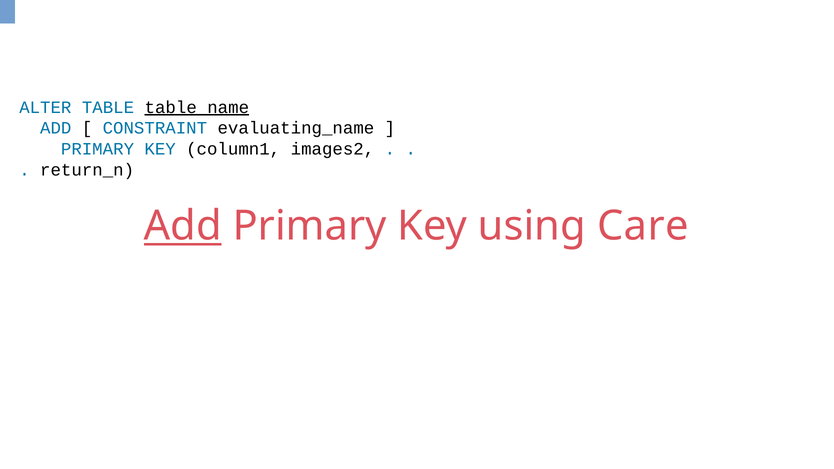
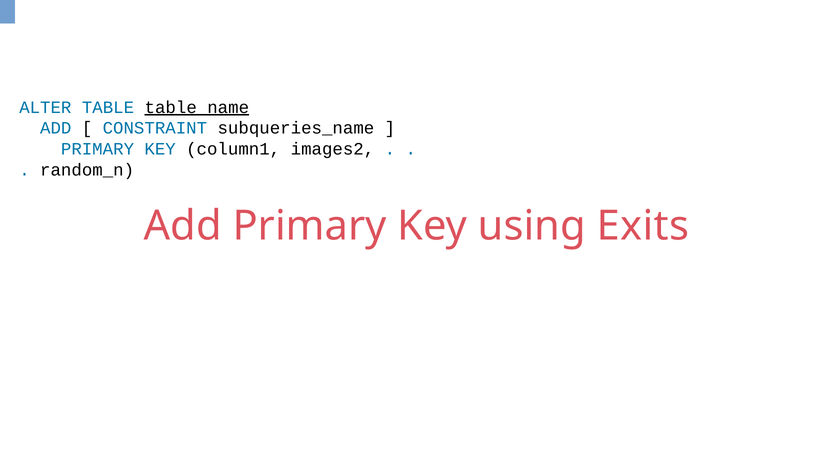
evaluating_name: evaluating_name -> subqueries_name
return_n: return_n -> random_n
Add at (183, 226) underline: present -> none
Care: Care -> Exits
